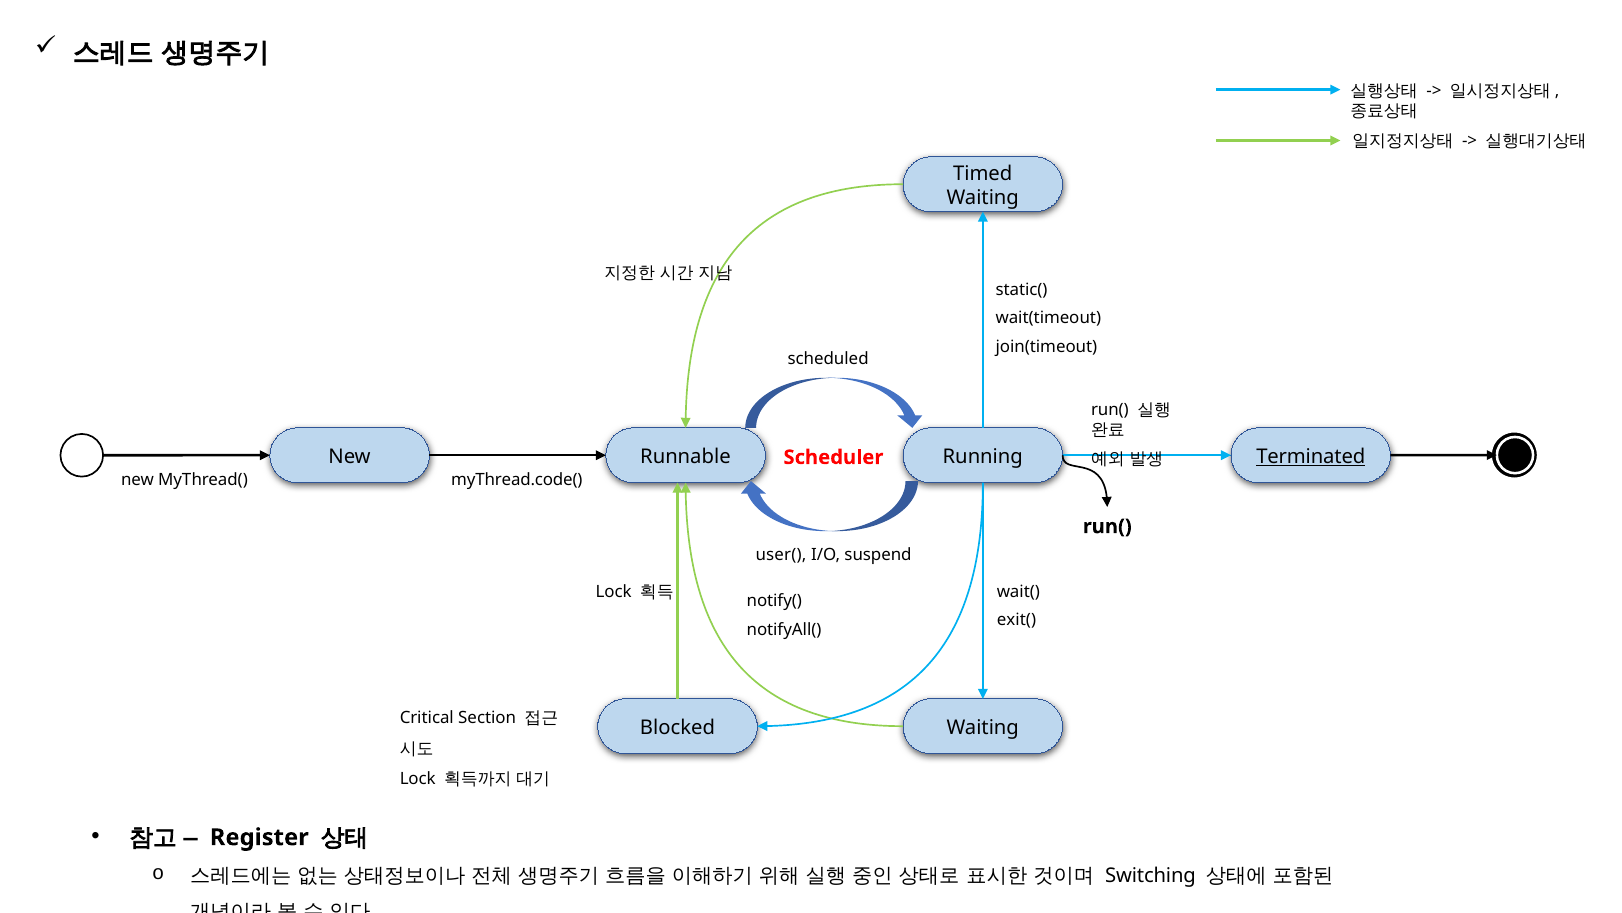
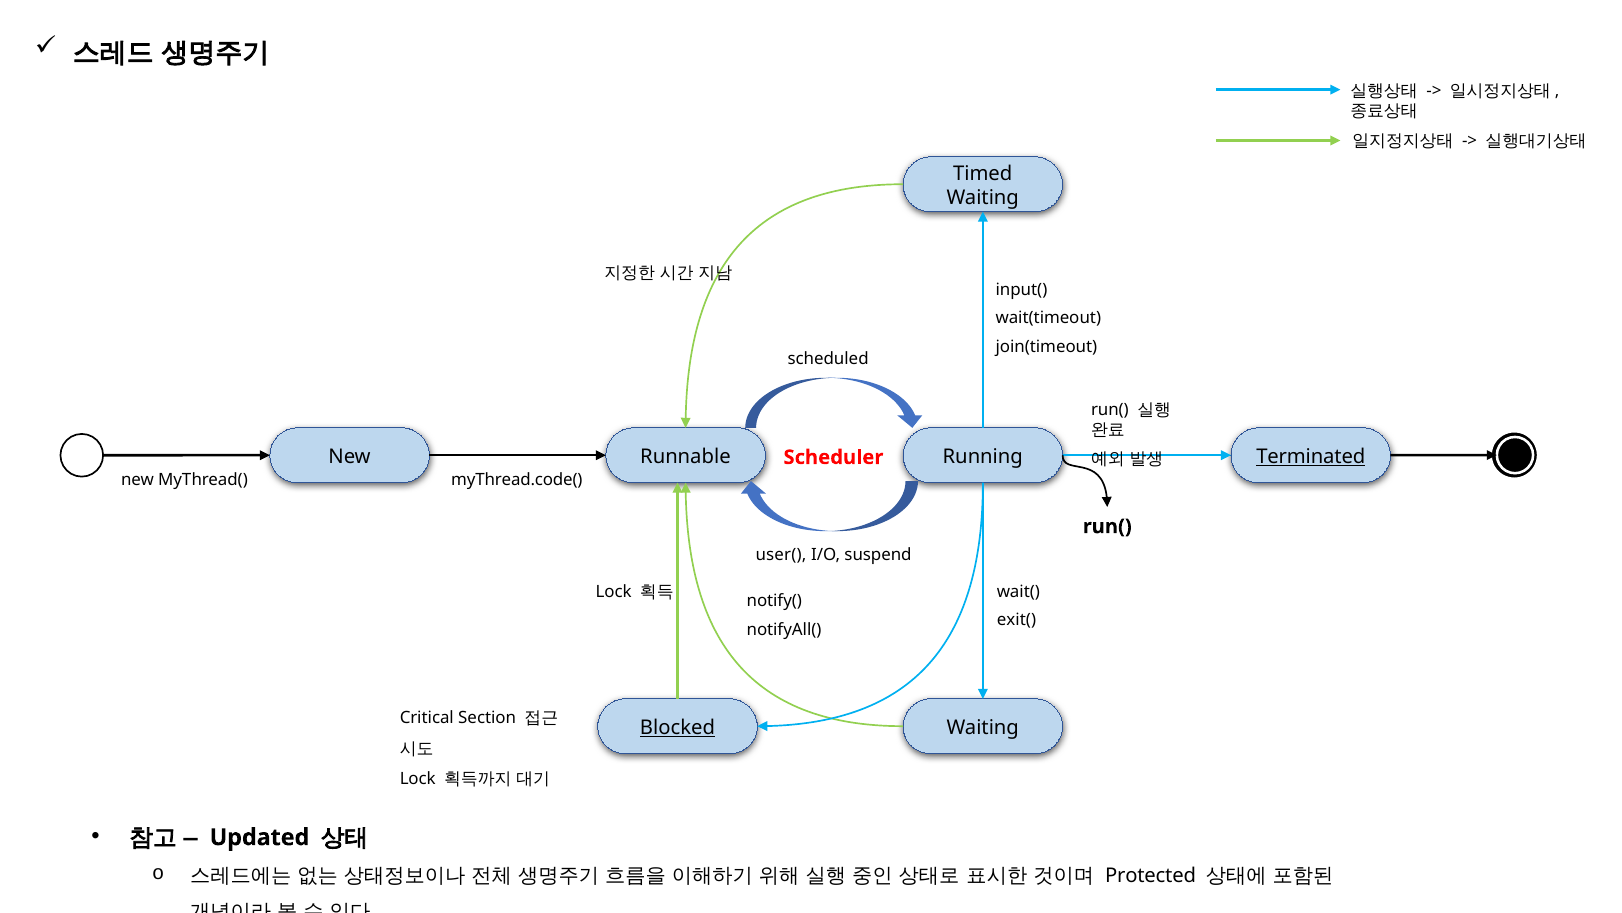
static(: static( -> input(
Blocked underline: none -> present
Register: Register -> Updated
Switching: Switching -> Protected
